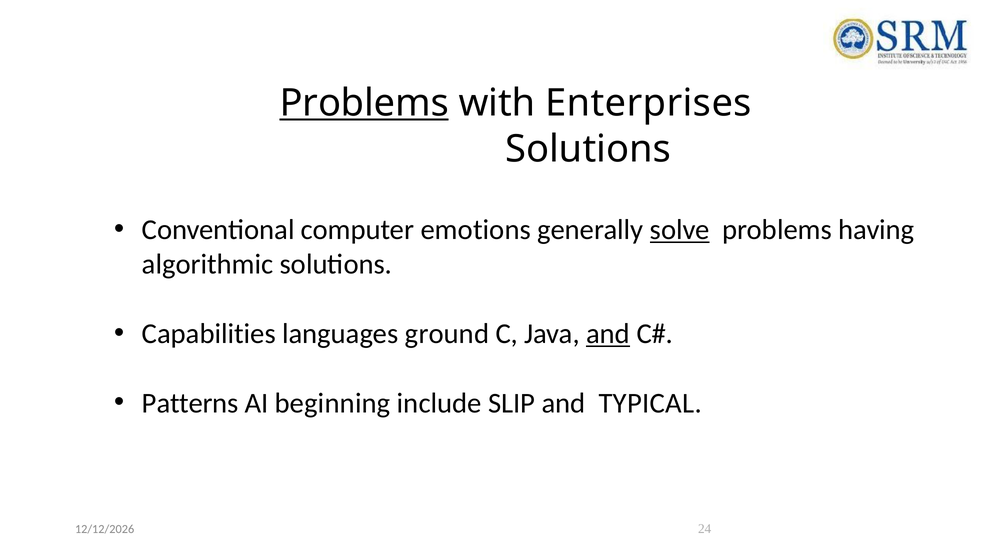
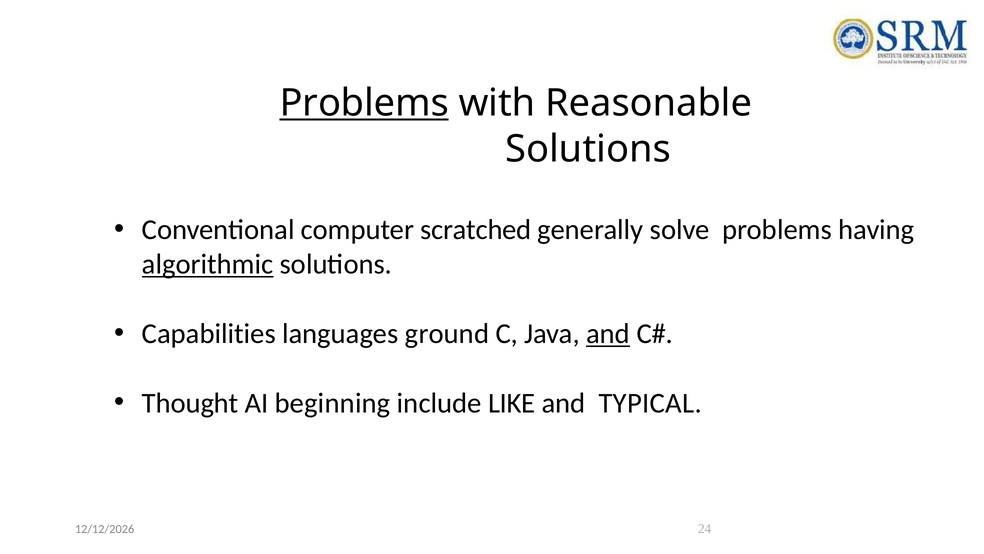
Enterprises: Enterprises -> Reasonable
emotions: emotions -> scratched
solve underline: present -> none
algorithmic underline: none -> present
Patterns: Patterns -> Thought
SLIP: SLIP -> LIKE
